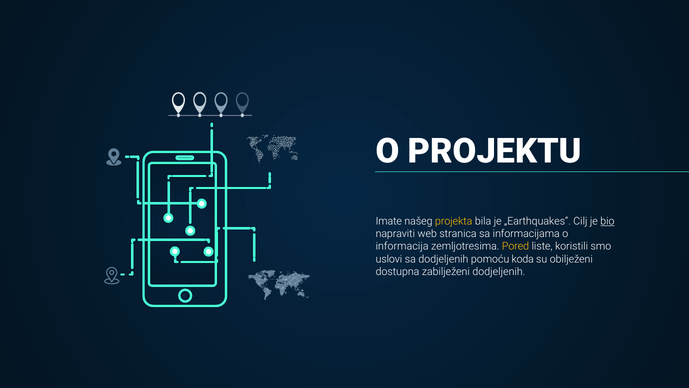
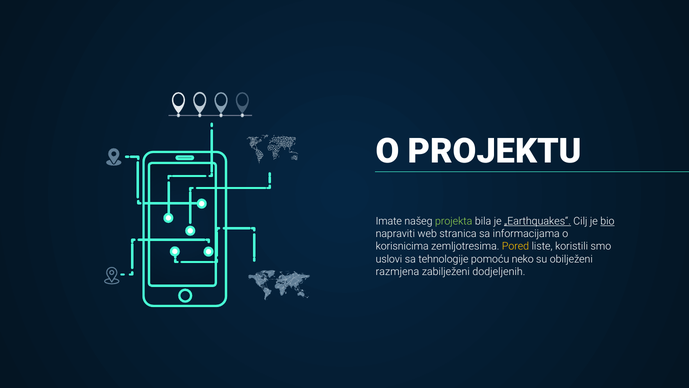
projekta colour: yellow -> light green
„Earthquakes“ underline: none -> present
informacija: informacija -> korisnicima
sa dodjeljenih: dodjeljenih -> tehnologije
koda: koda -> neko
dostupna: dostupna -> razmjena
